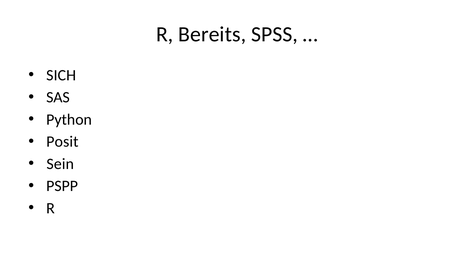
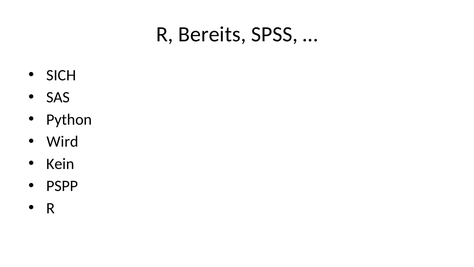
Posit: Posit -> Wird
Sein: Sein -> Kein
